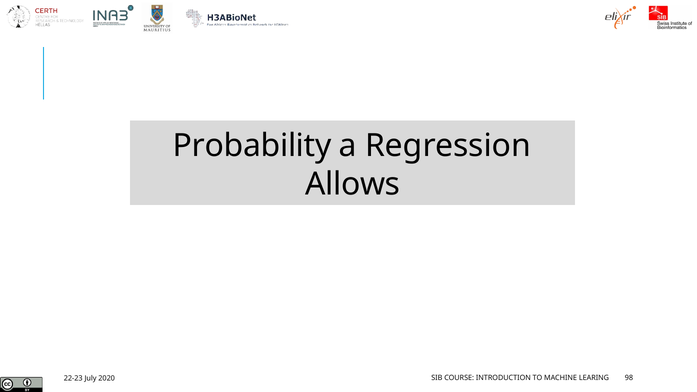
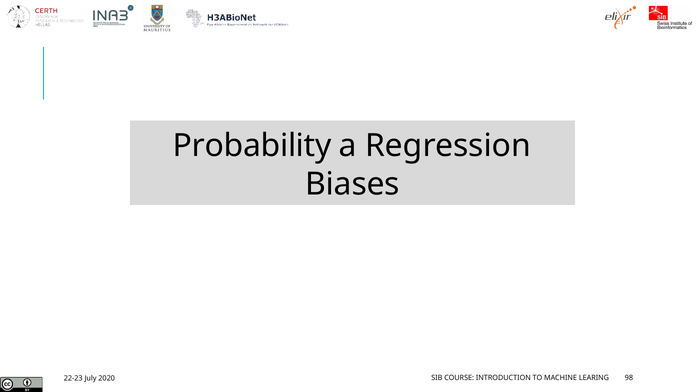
Allows: Allows -> Biases
